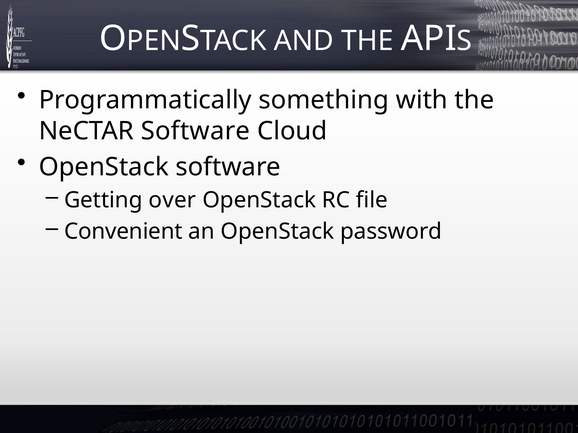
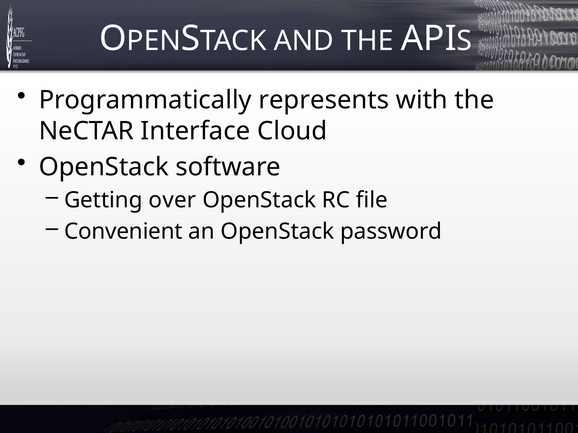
something: something -> represents
NeCTAR Software: Software -> Interface
